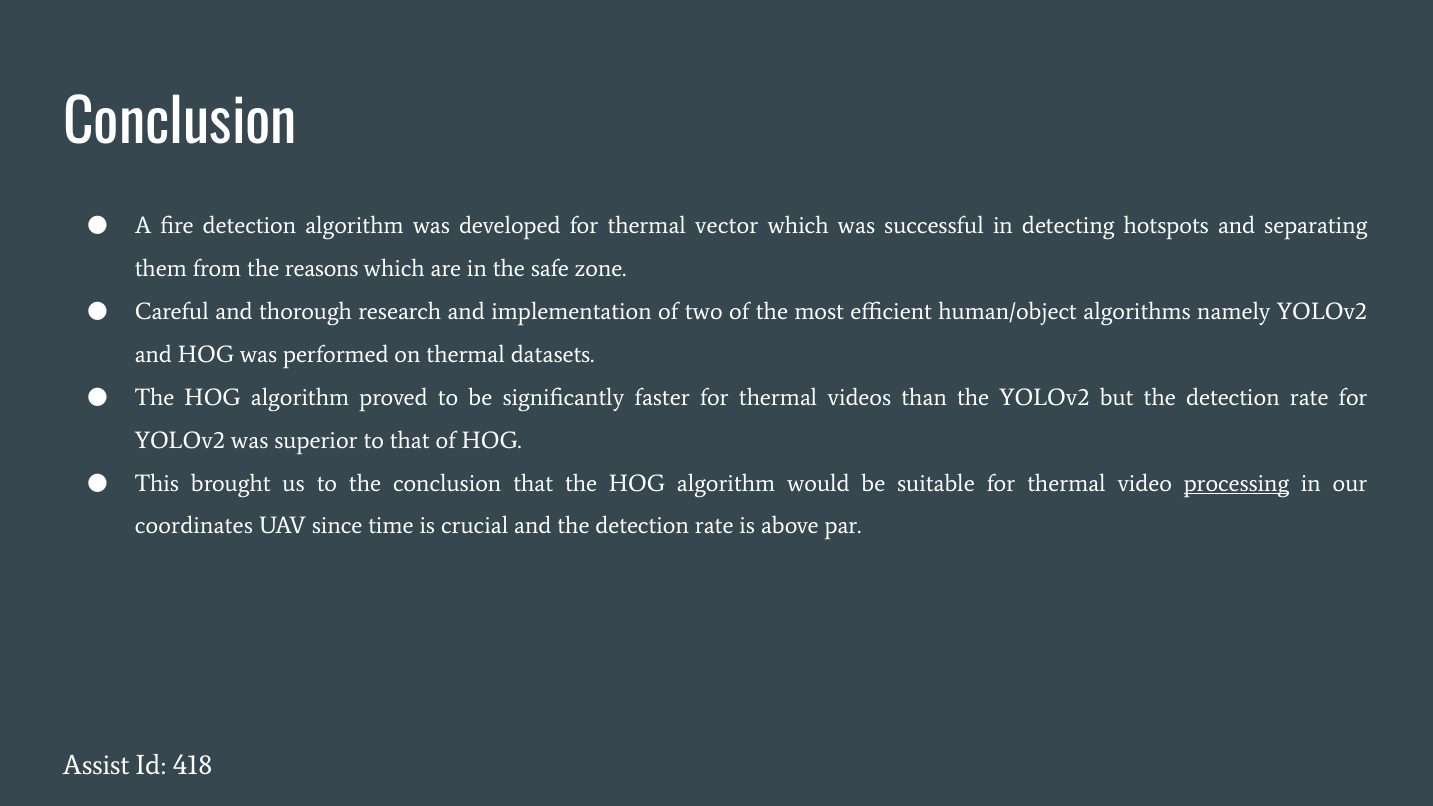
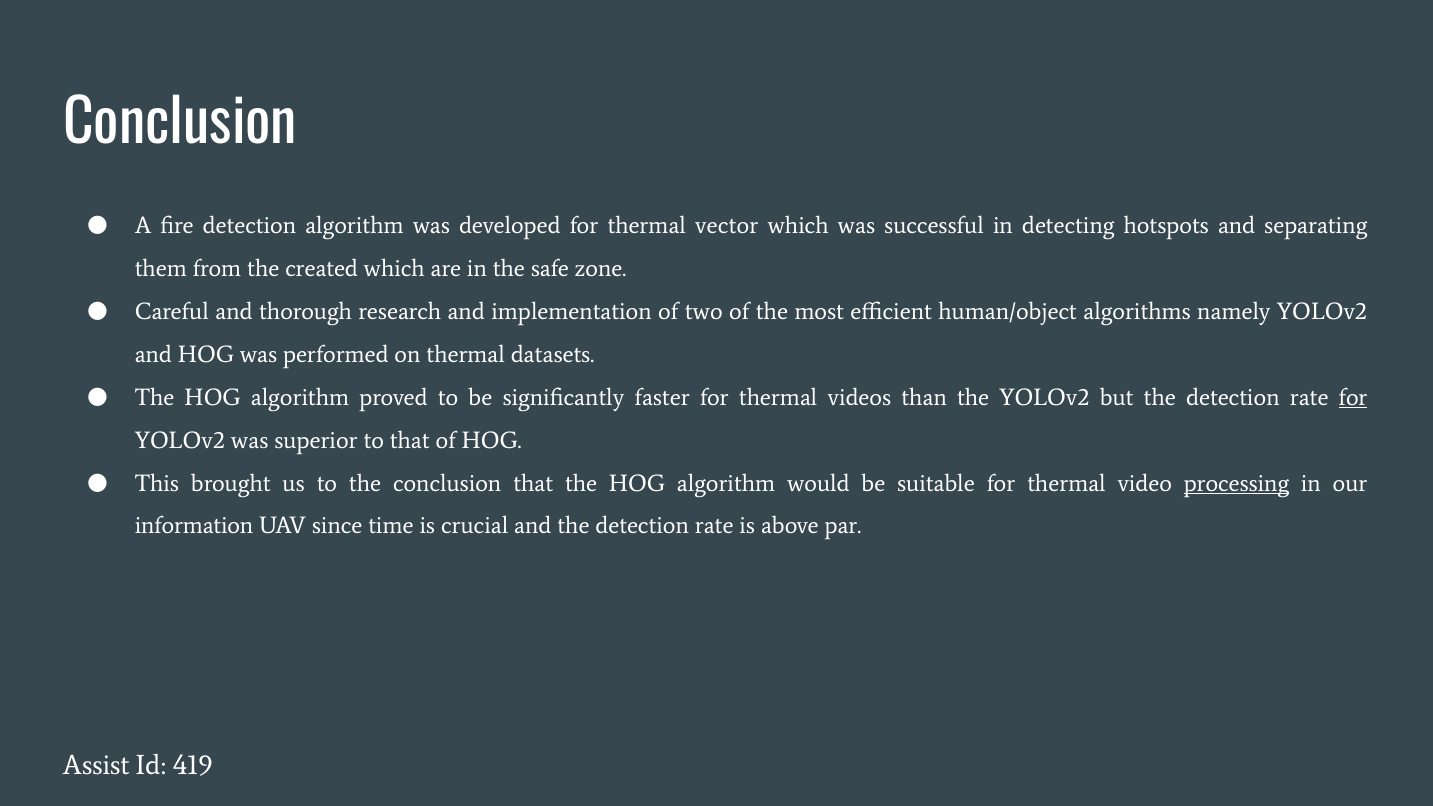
reasons: reasons -> created
for at (1353, 397) underline: none -> present
coordinates: coordinates -> information
418: 418 -> 419
